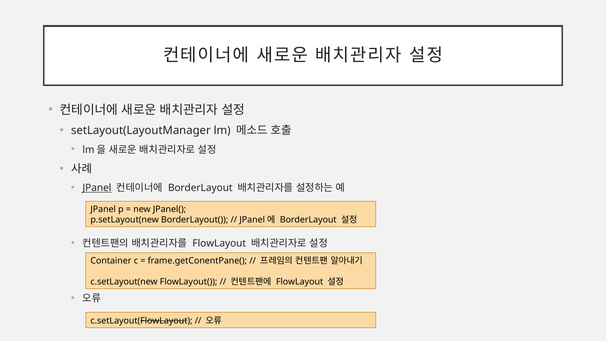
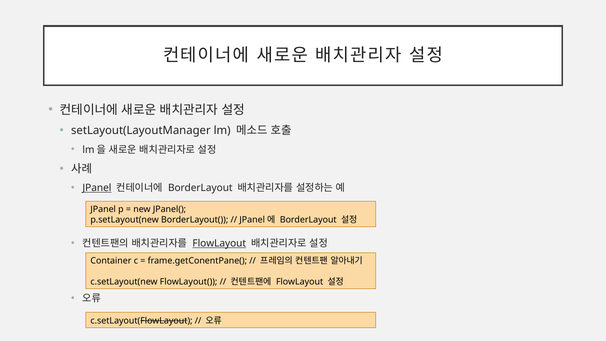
FlowLayout at (219, 243) underline: none -> present
